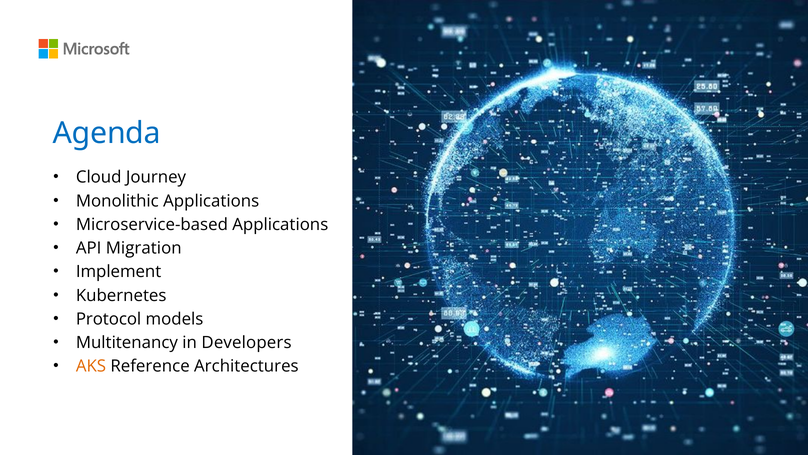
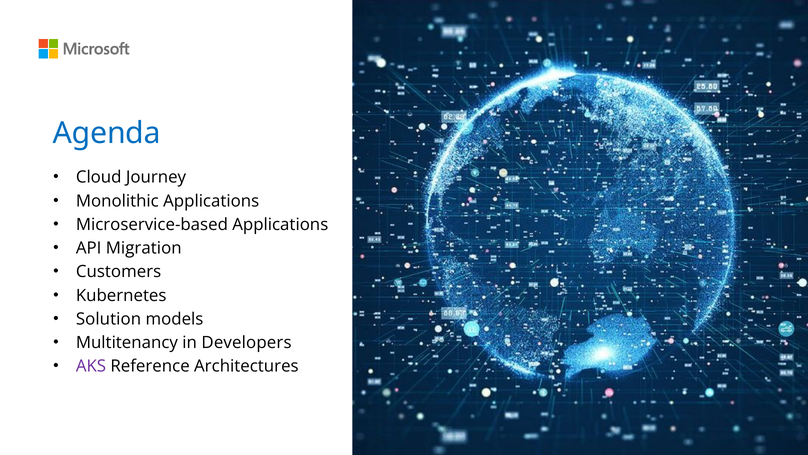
Implement: Implement -> Customers
Protocol: Protocol -> Solution
AKS colour: orange -> purple
